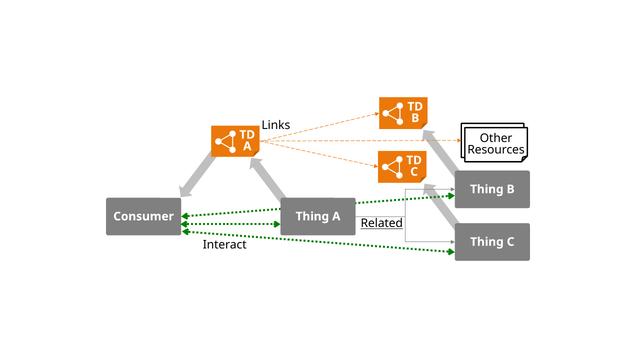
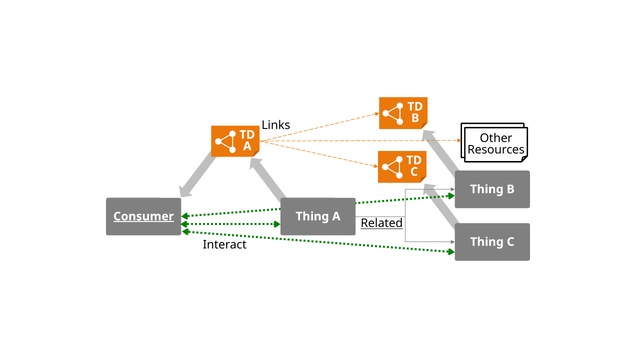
Consumer underline: none -> present
